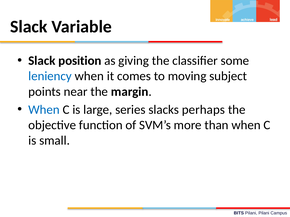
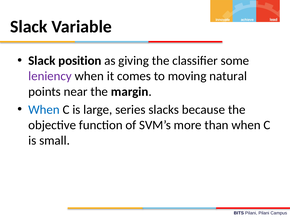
leniency colour: blue -> purple
subject: subject -> natural
perhaps: perhaps -> because
